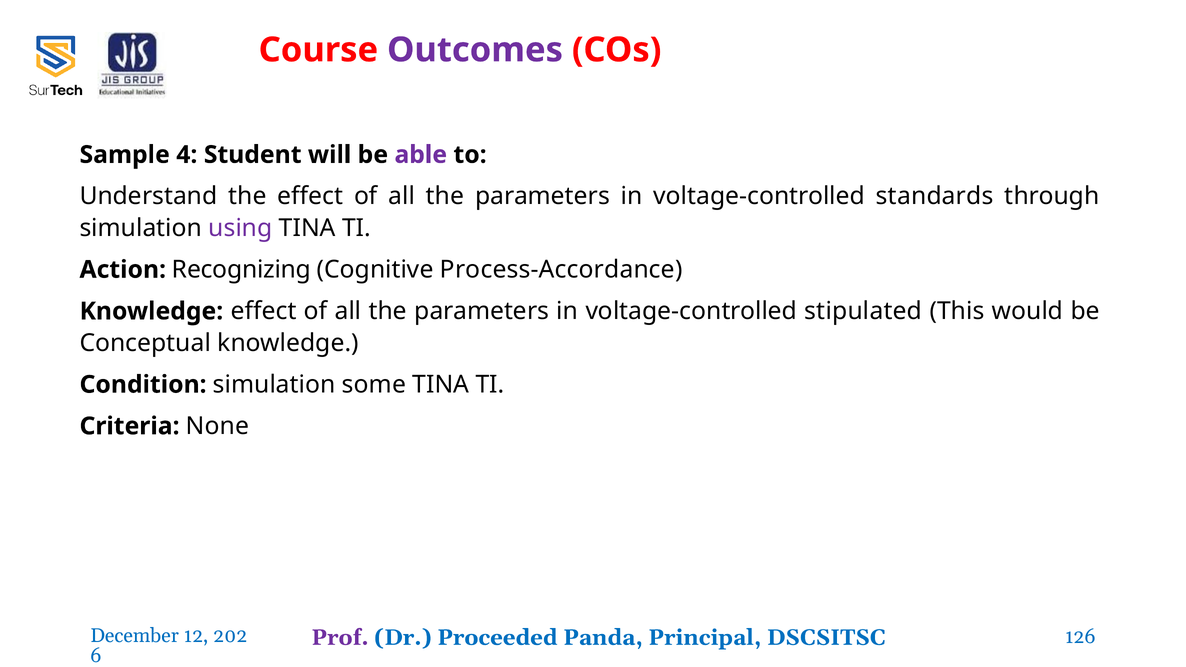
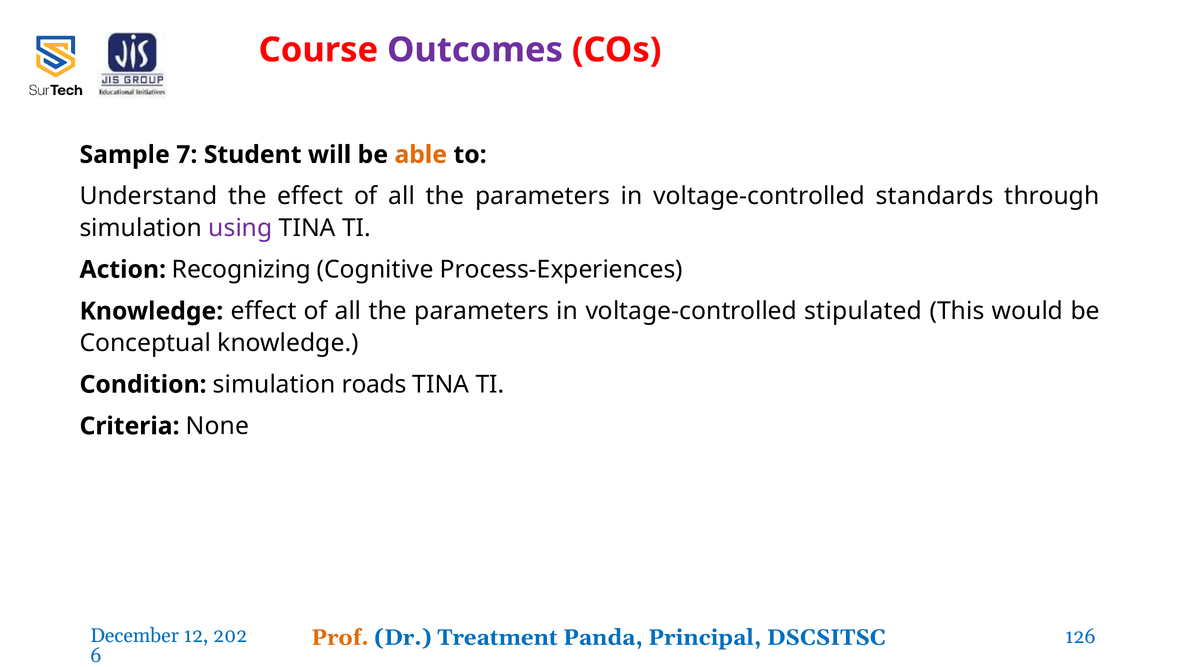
4: 4 -> 7
able colour: purple -> orange
Process-Accordance: Process-Accordance -> Process-Experiences
some: some -> roads
Prof colour: purple -> orange
Proceeded: Proceeded -> Treatment
